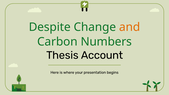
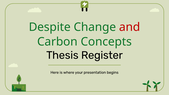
and colour: orange -> red
Numbers: Numbers -> Concepts
Account: Account -> Register
